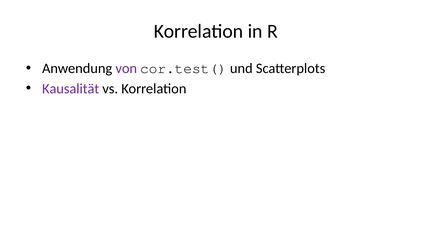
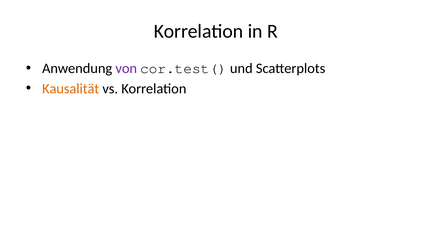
Kausalität colour: purple -> orange
